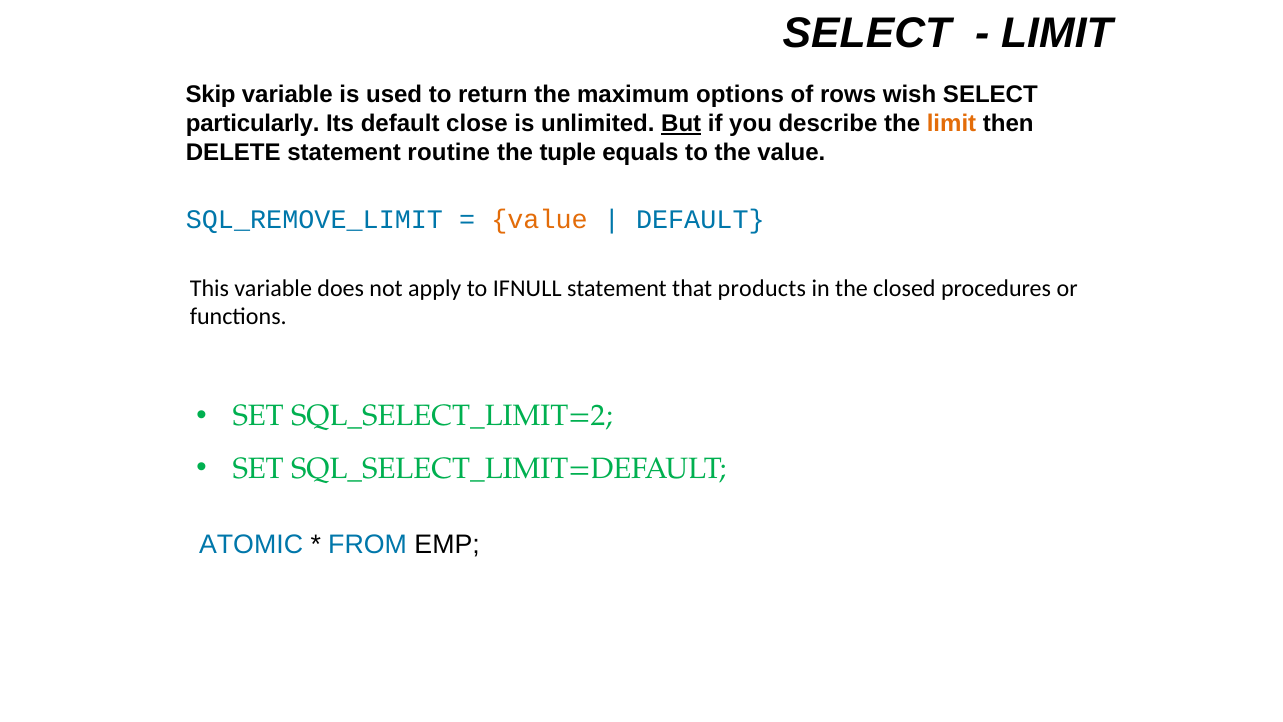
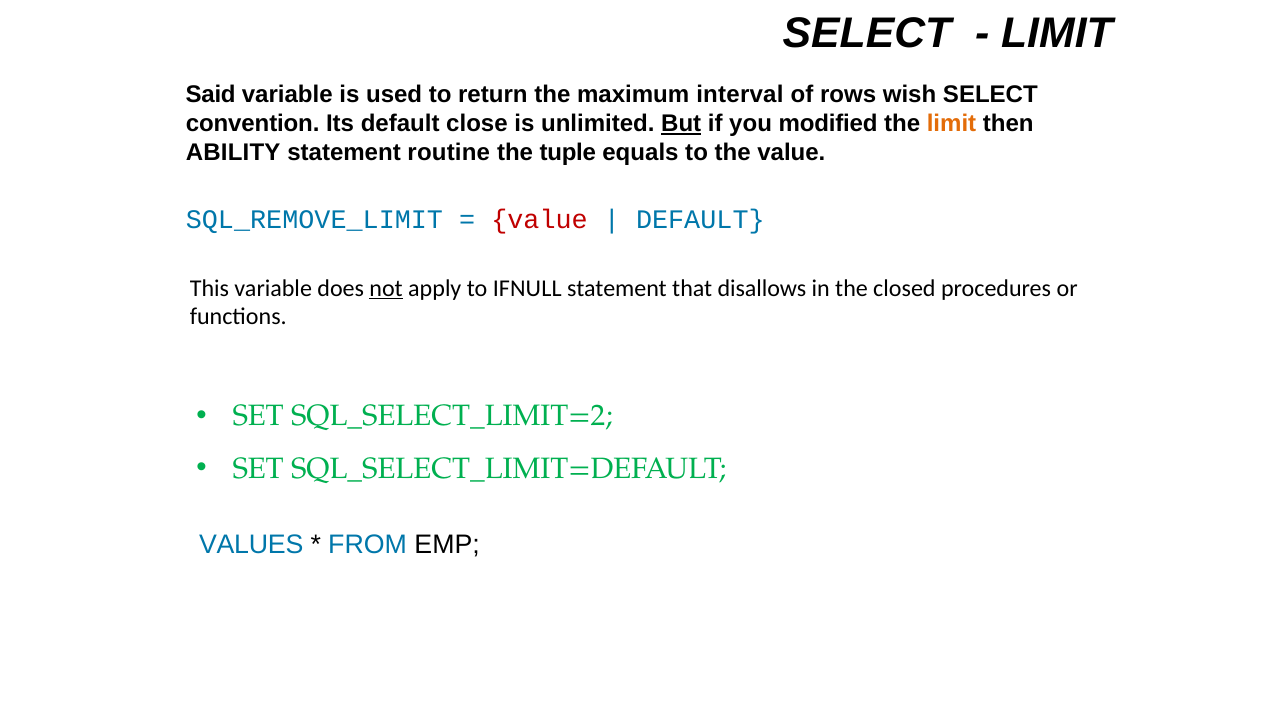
Skip: Skip -> Said
options: options -> interval
particularly: particularly -> convention
describe: describe -> modified
DELETE: DELETE -> ABILITY
value at (540, 220) colour: orange -> red
not underline: none -> present
products: products -> disallows
ATOMIC: ATOMIC -> VALUES
